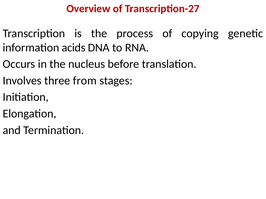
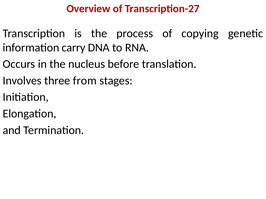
acids: acids -> carry
